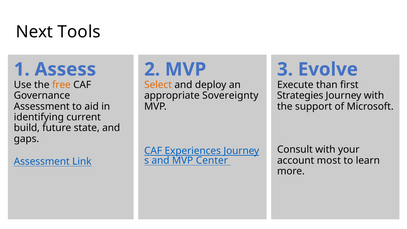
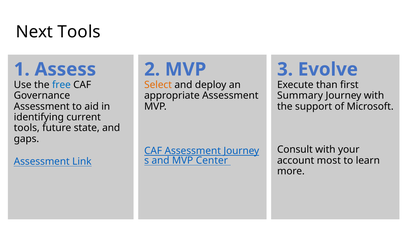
free colour: orange -> blue
appropriate Sovereignty: Sovereignty -> Assessment
Strategies: Strategies -> Summary
build at (27, 128): build -> tools
CAF Experiences: Experiences -> Assessment
